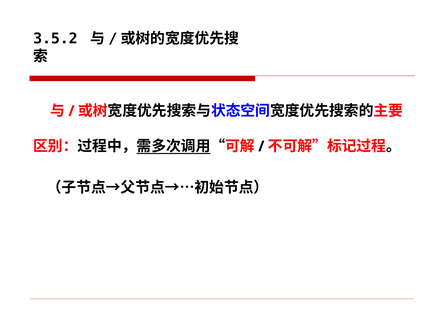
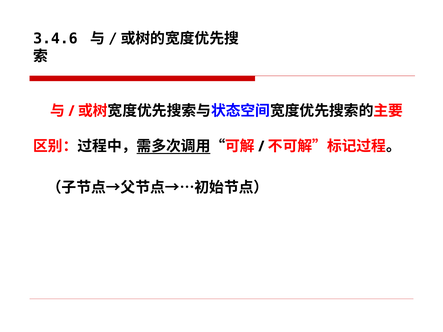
3.5.2: 3.5.2 -> 3.4.6
